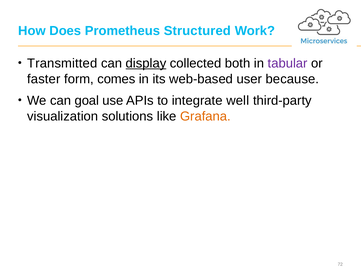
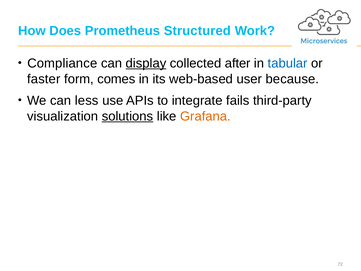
Transmitted: Transmitted -> Compliance
both: both -> after
tabular colour: purple -> blue
goal: goal -> less
well: well -> fails
solutions underline: none -> present
